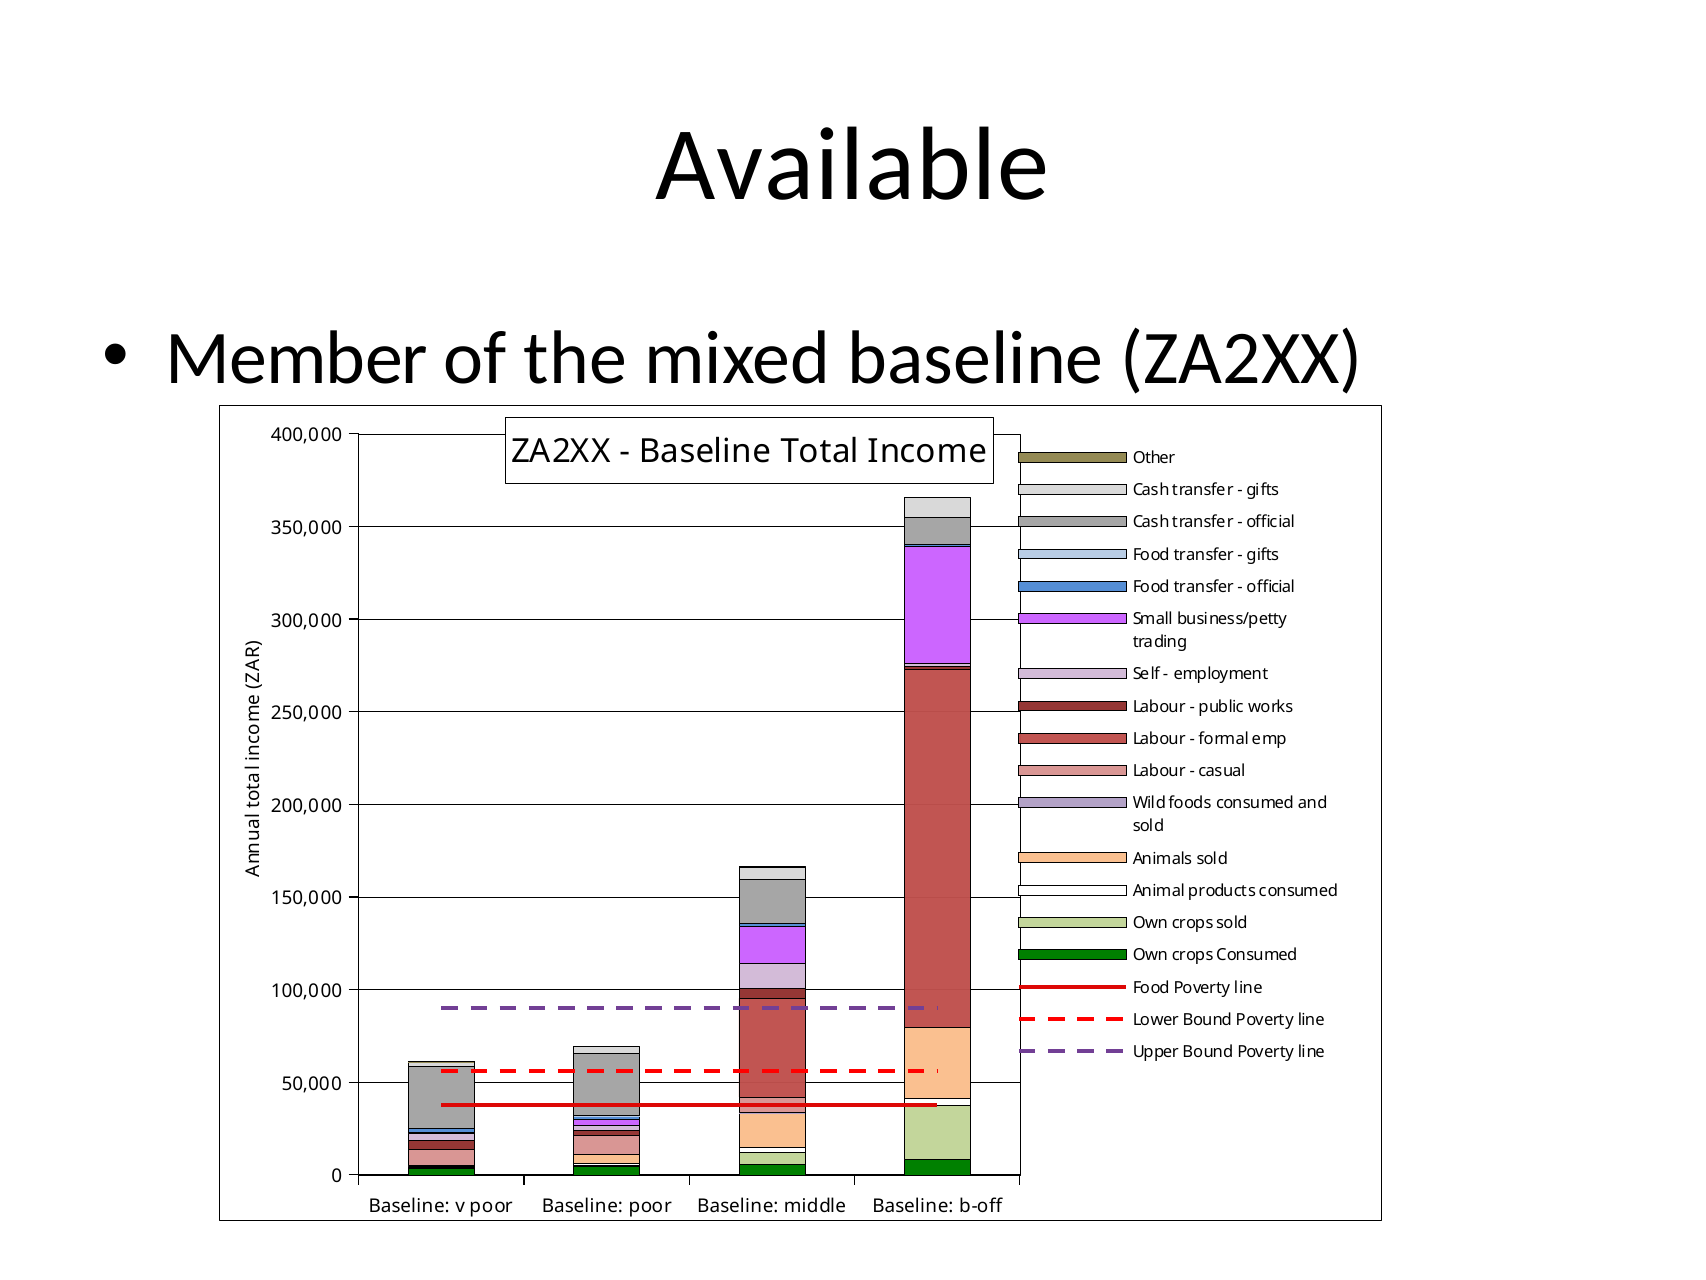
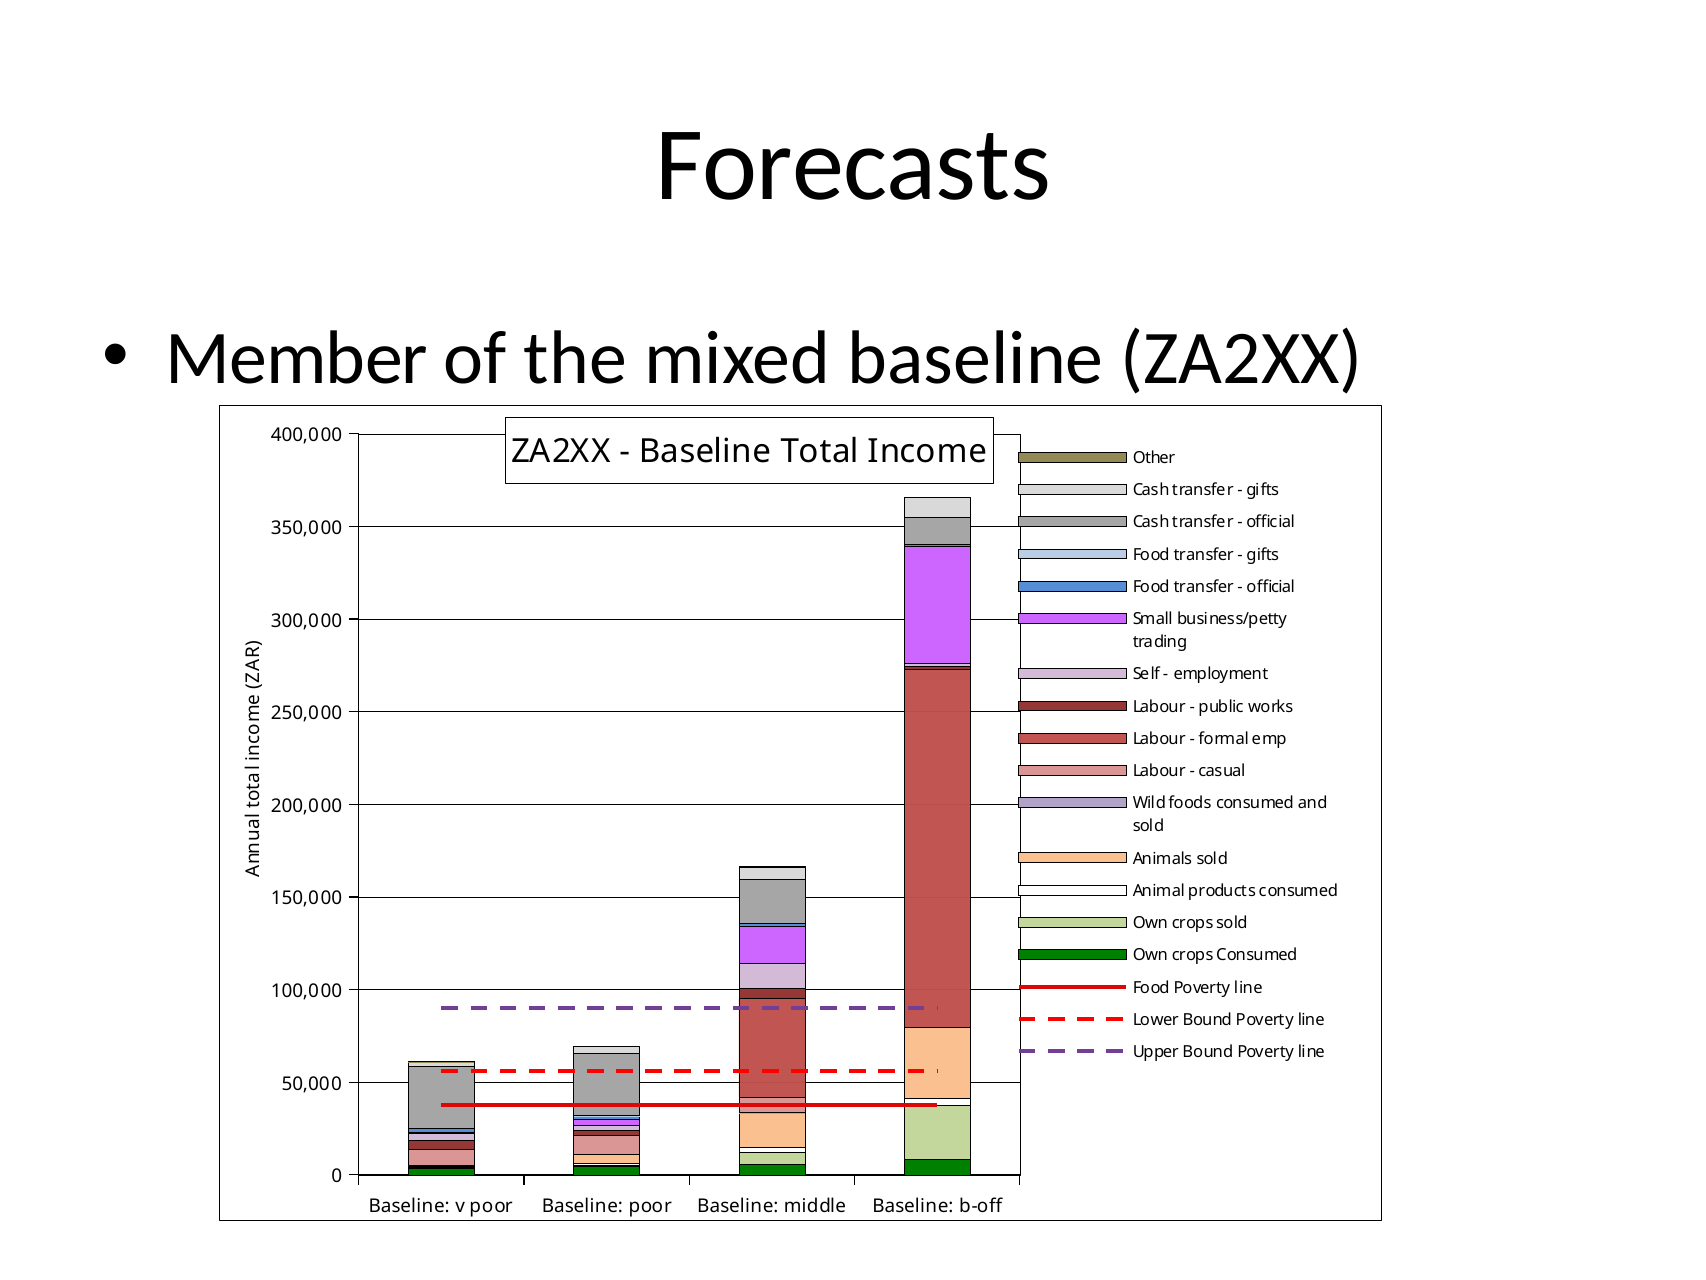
Available: Available -> Forecasts
